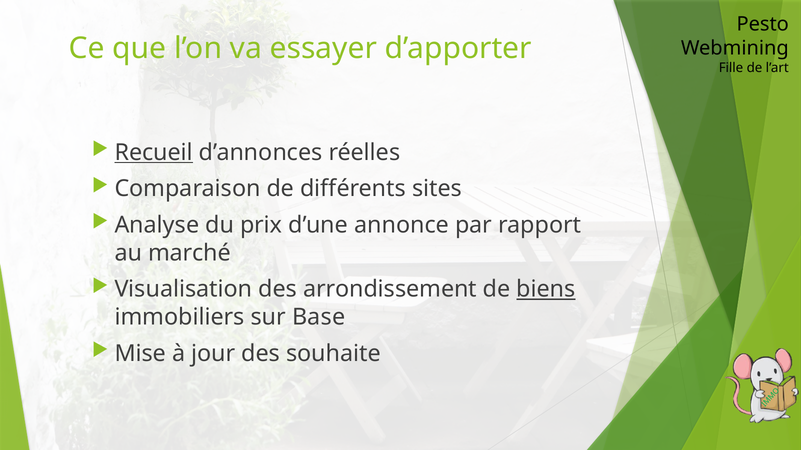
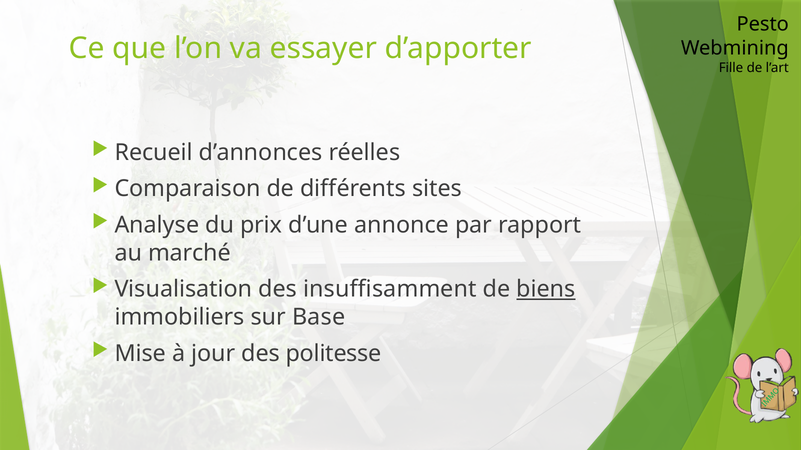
Recueil underline: present -> none
arrondissement: arrondissement -> insuffisamment
souhaite: souhaite -> politesse
